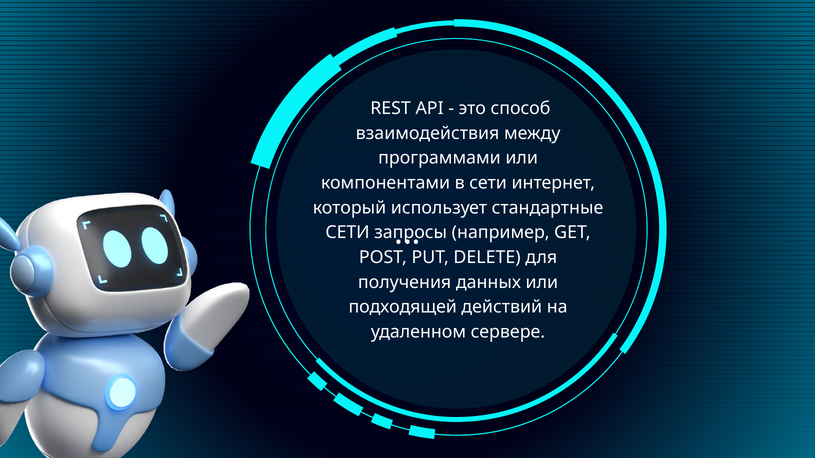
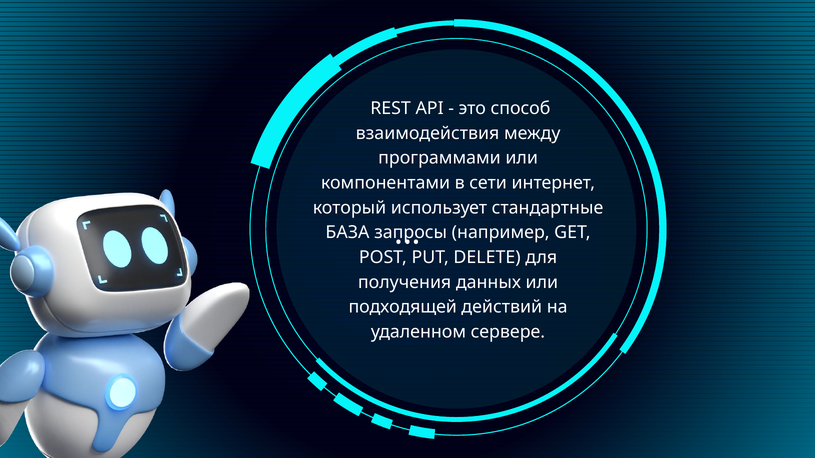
СЕТИ at (348, 233): СЕТИ -> БАЗА
